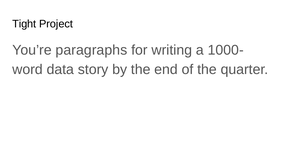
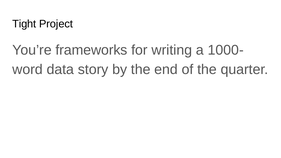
paragraphs: paragraphs -> frameworks
